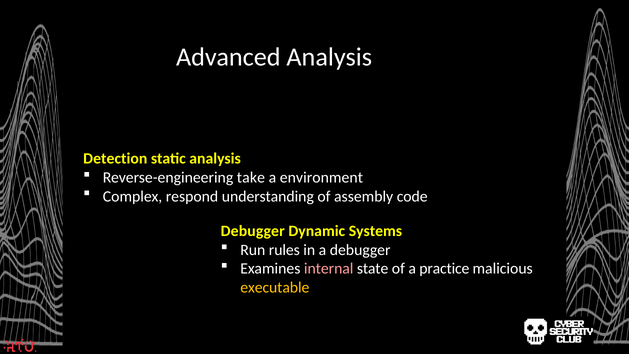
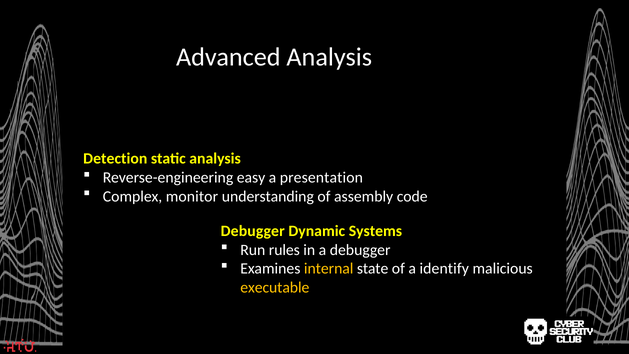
take: take -> easy
environment: environment -> presentation
respond: respond -> monitor
internal colour: pink -> yellow
practice: practice -> identify
